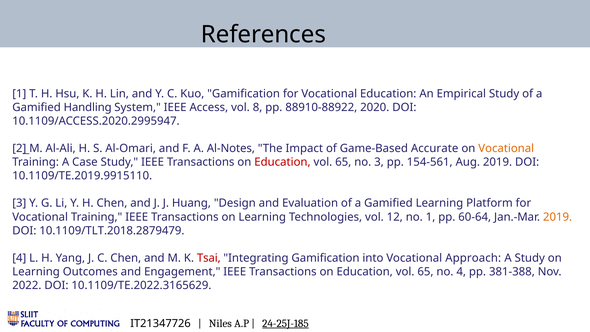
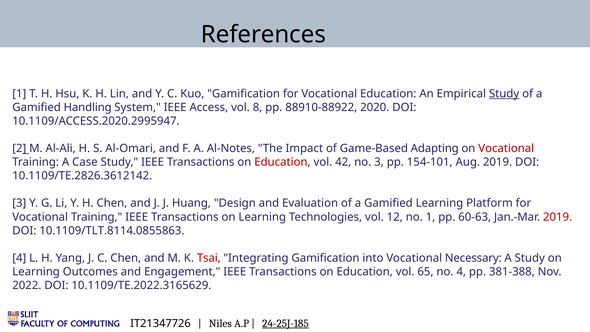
Study at (504, 94) underline: none -> present
Accurate: Accurate -> Adapting
Vocational at (506, 148) colour: orange -> red
65 at (343, 162): 65 -> 42
154-561: 154-561 -> 154-101
10.1109/TE.2019.9915110: 10.1109/TE.2019.9915110 -> 10.1109/TE.2826.3612142
60-64: 60-64 -> 60-63
2019 at (558, 217) colour: orange -> red
10.1109/TLT.2018.2879479: 10.1109/TLT.2018.2879479 -> 10.1109/TLT.8114.0855863
Approach: Approach -> Necessary
